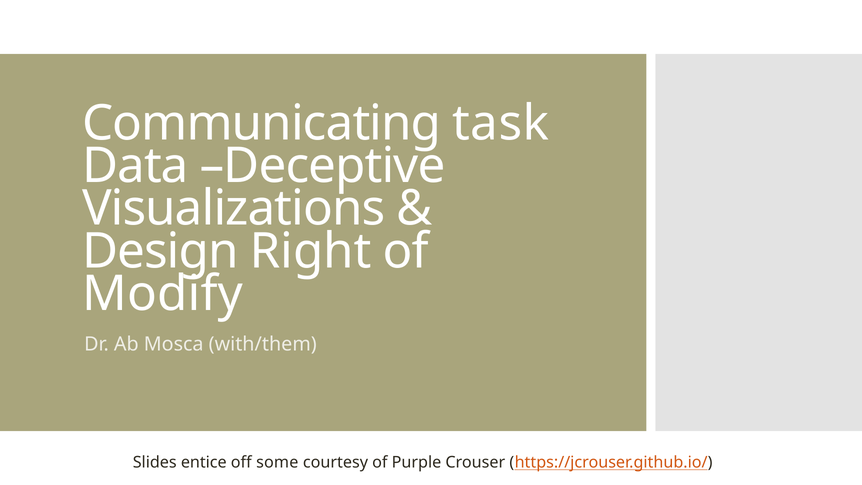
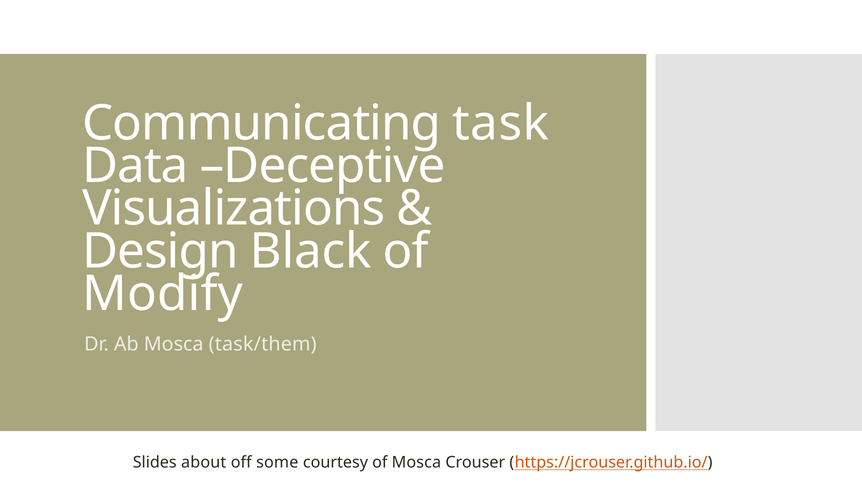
Right: Right -> Black
with/them: with/them -> task/them
entice: entice -> about
of Purple: Purple -> Mosca
